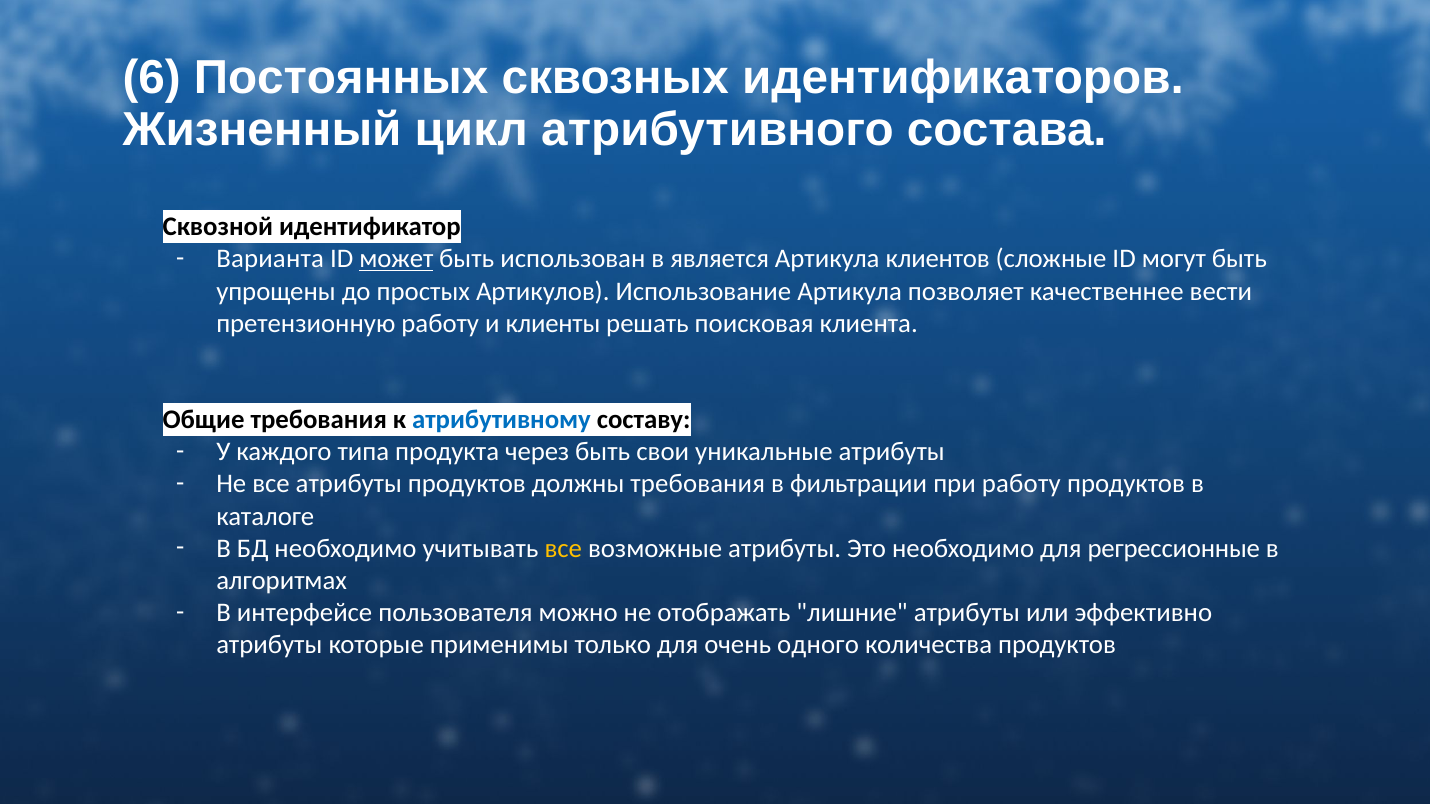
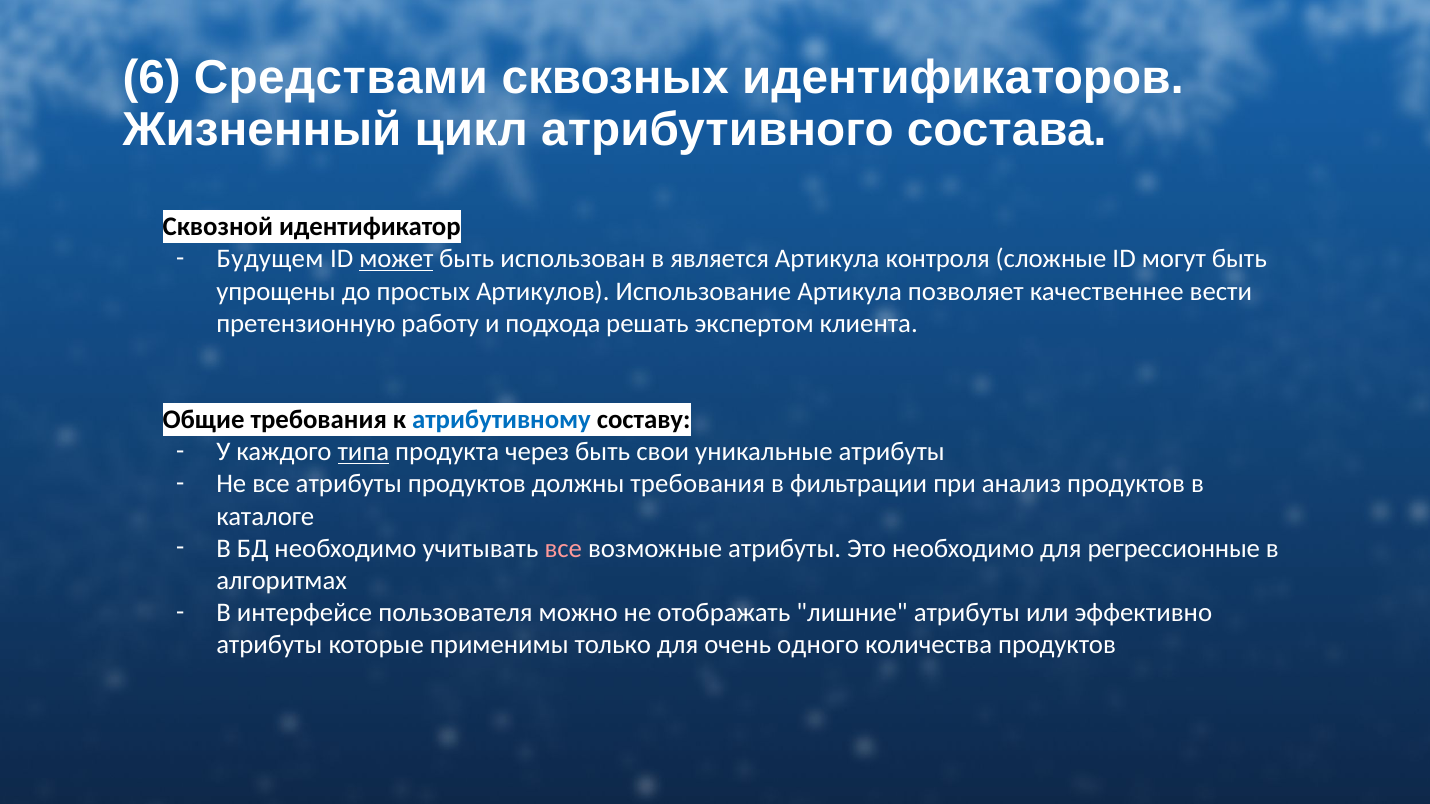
Постоянных: Постоянных -> Средствами
Варианта: Варианта -> Будущем
клиентов: клиентов -> контроля
клиенты: клиенты -> подхода
поисковая: поисковая -> экспертом
типа underline: none -> present
при работу: работу -> анализ
все at (563, 549) colour: yellow -> pink
